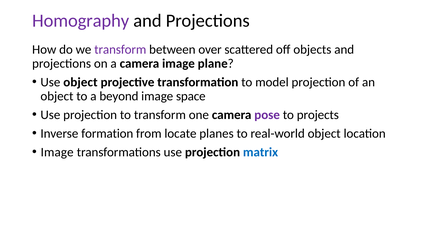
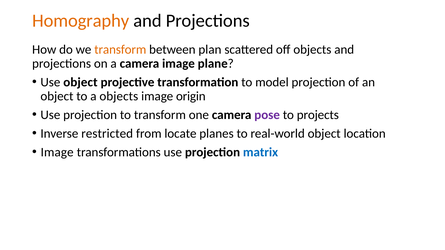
Homography colour: purple -> orange
transform at (120, 50) colour: purple -> orange
over: over -> plan
a beyond: beyond -> objects
space: space -> origin
formation: formation -> restricted
